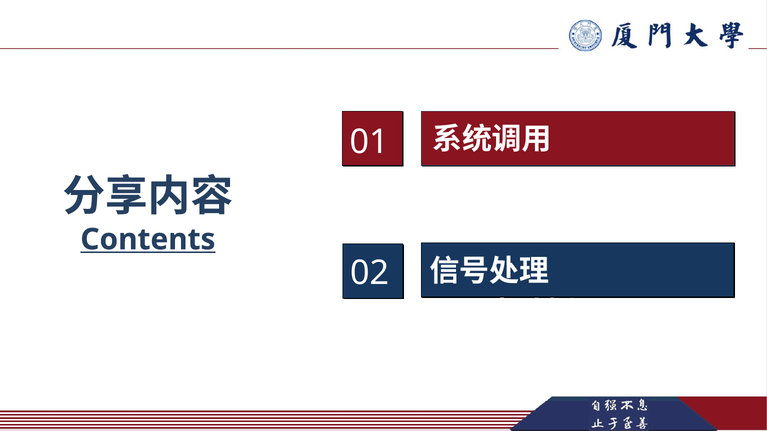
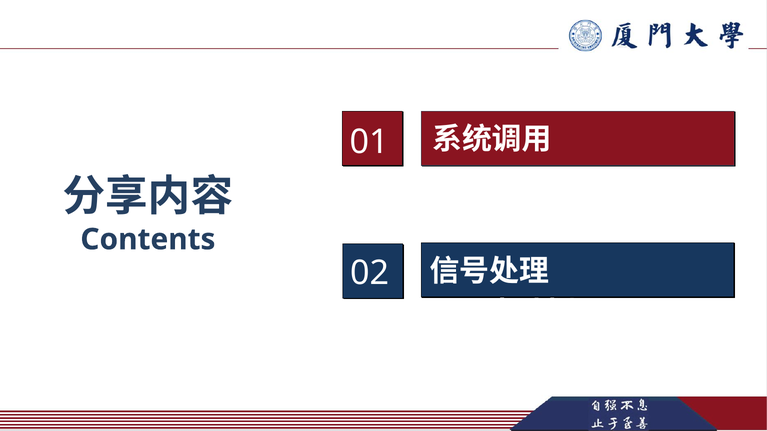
Contents underline: present -> none
